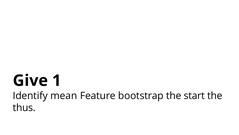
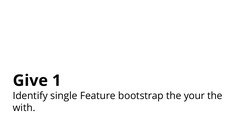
mean: mean -> single
start: start -> your
thus: thus -> with
